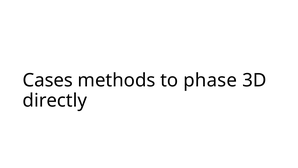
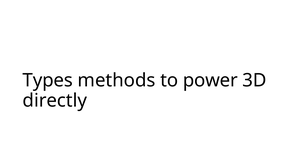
Cases: Cases -> Types
phase: phase -> power
